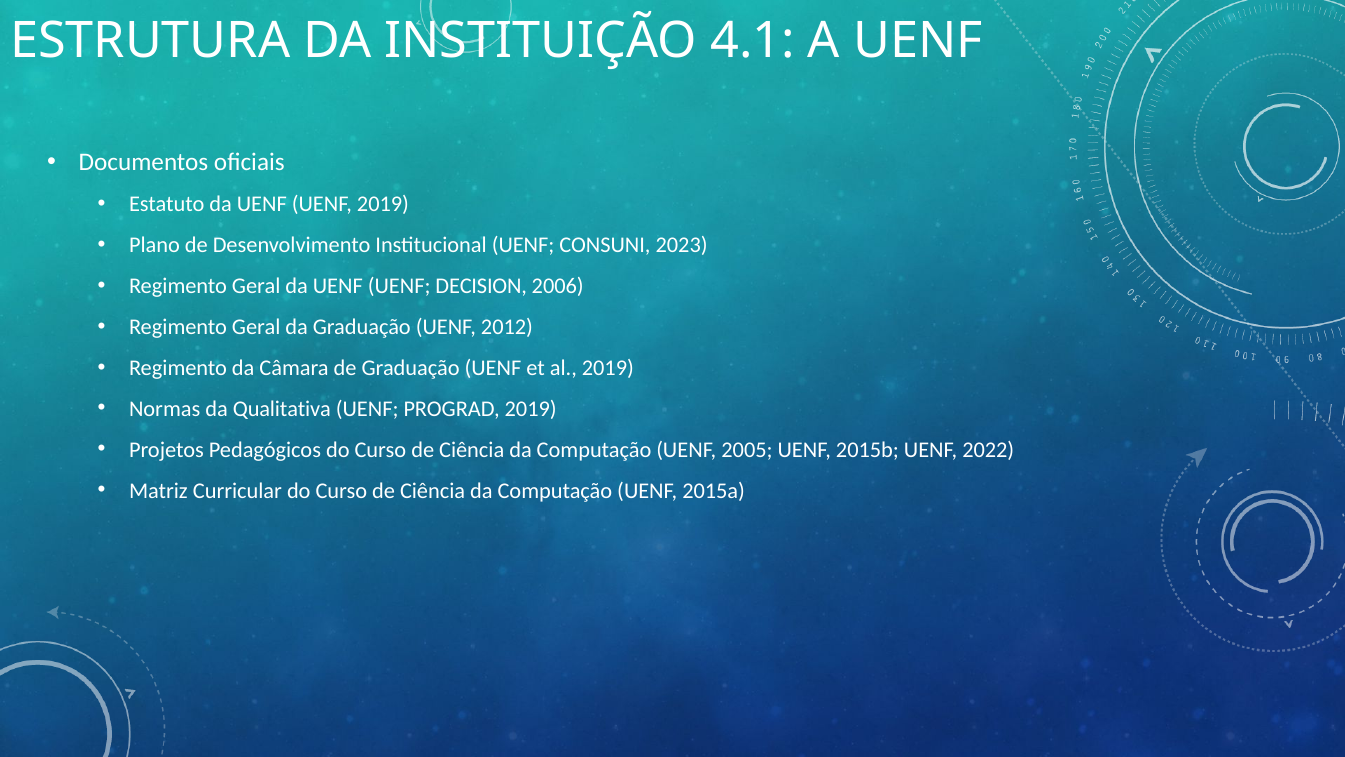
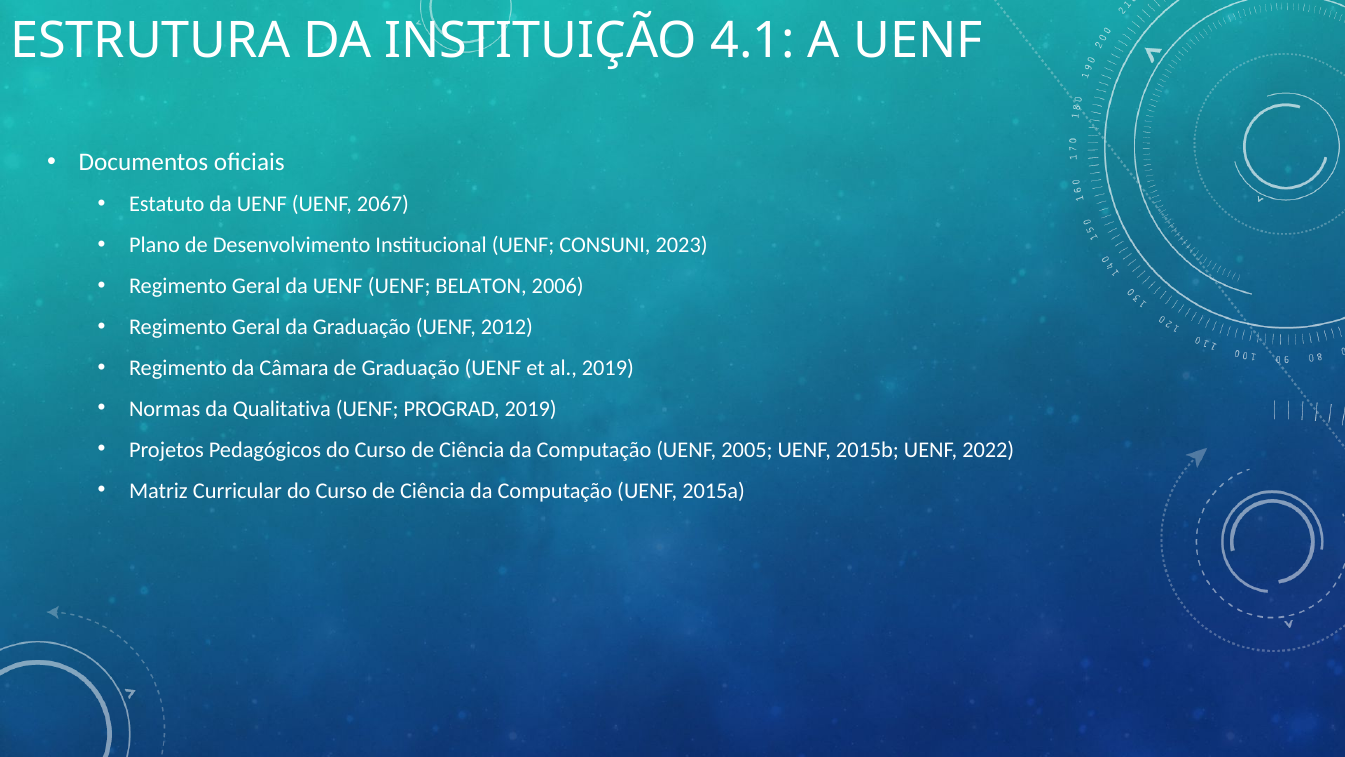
UENF 2019: 2019 -> 2067
DECISION: DECISION -> BELATON
